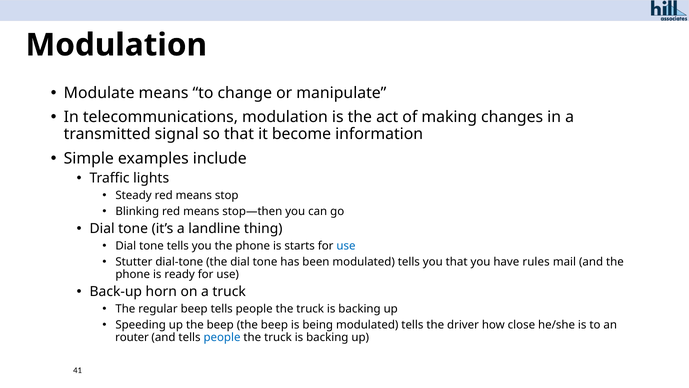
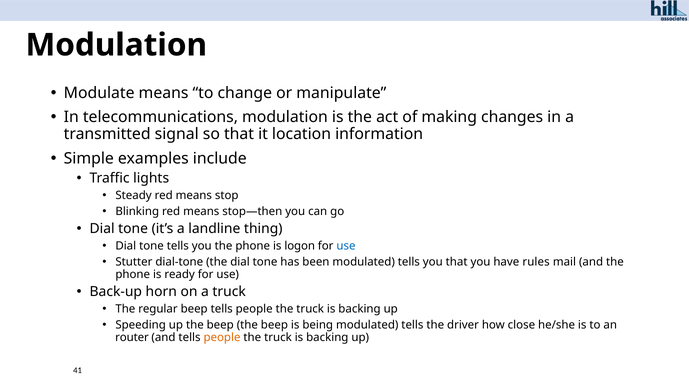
become: become -> location
starts: starts -> logon
people at (222, 337) colour: blue -> orange
